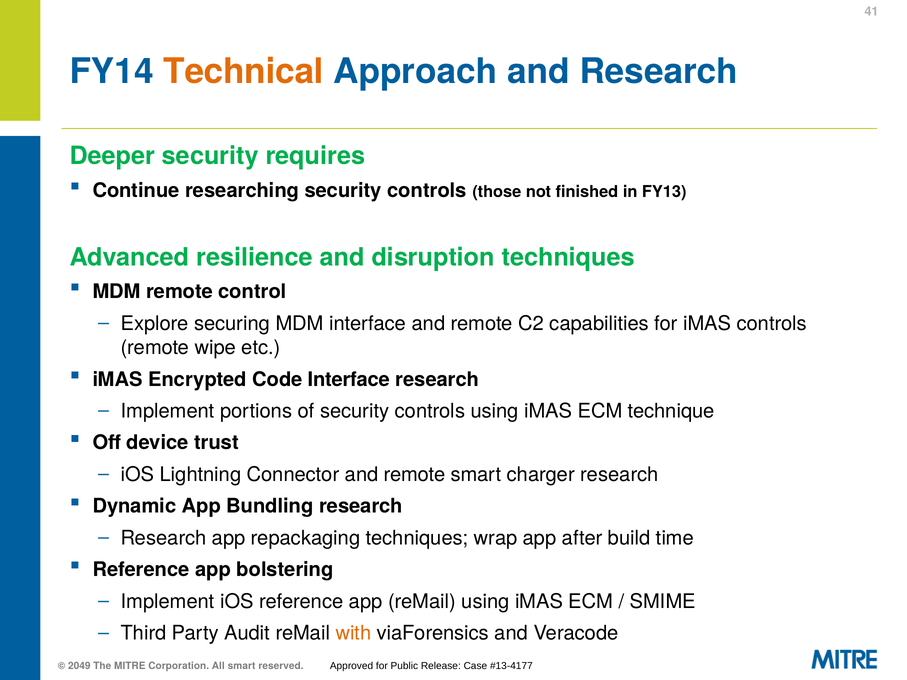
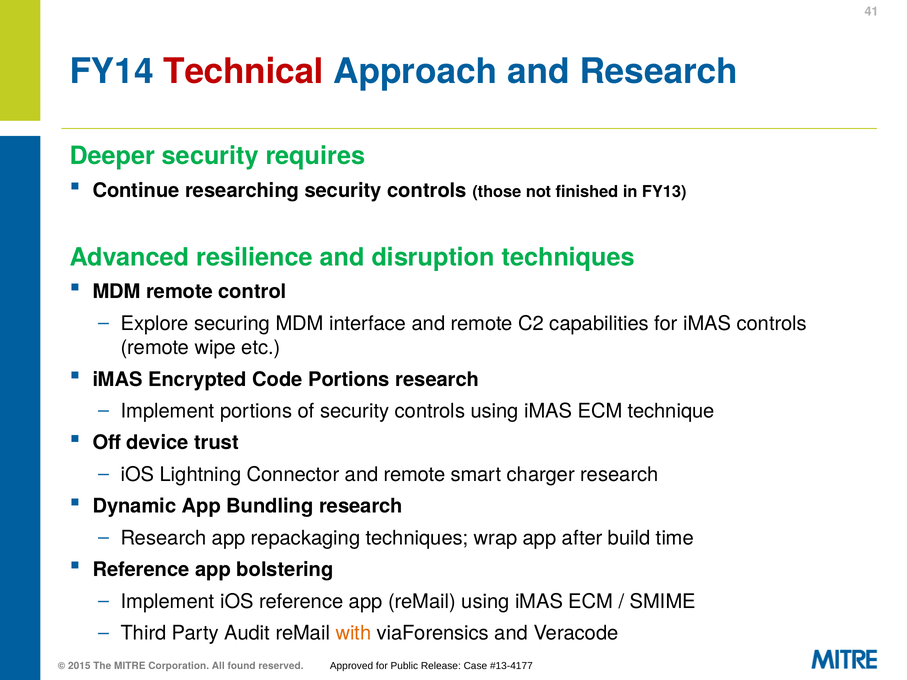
Technical colour: orange -> red
Code Interface: Interface -> Portions
2049: 2049 -> 2015
All smart: smart -> found
